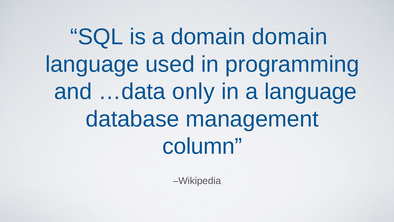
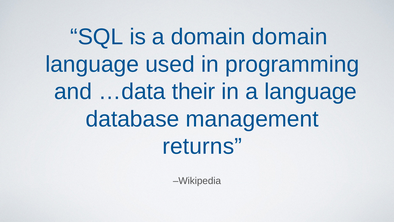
only: only -> their
column: column -> returns
